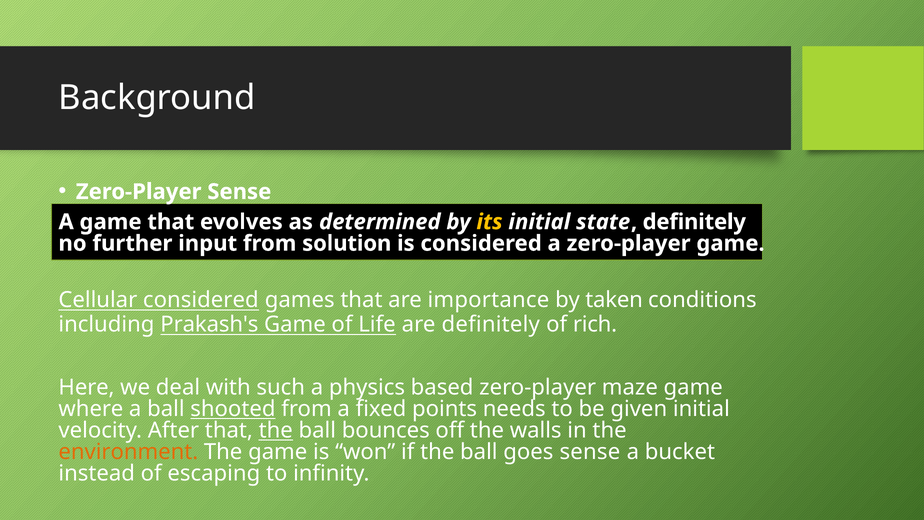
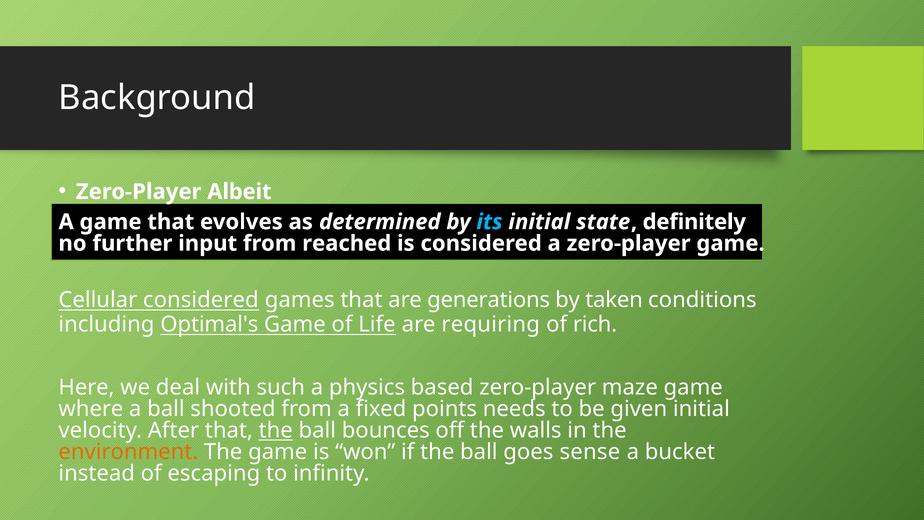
Zero-Player Sense: Sense -> Albeit
its colour: yellow -> light blue
solution: solution -> reached
importance: importance -> generations
Prakash's: Prakash's -> Optimal's
are definitely: definitely -> requiring
shooted underline: present -> none
